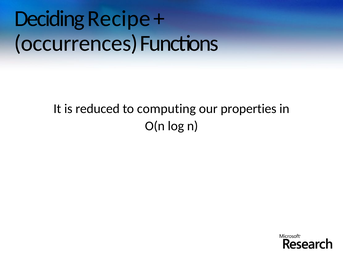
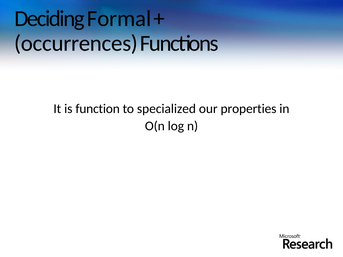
Recipe: Recipe -> Formal
reduced: reduced -> function
computing: computing -> specialized
